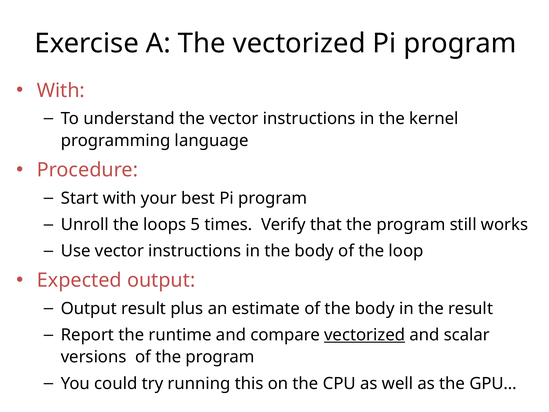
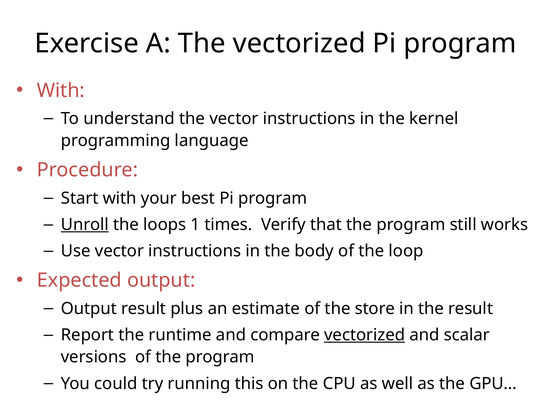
Unroll underline: none -> present
5: 5 -> 1
of the body: body -> store
